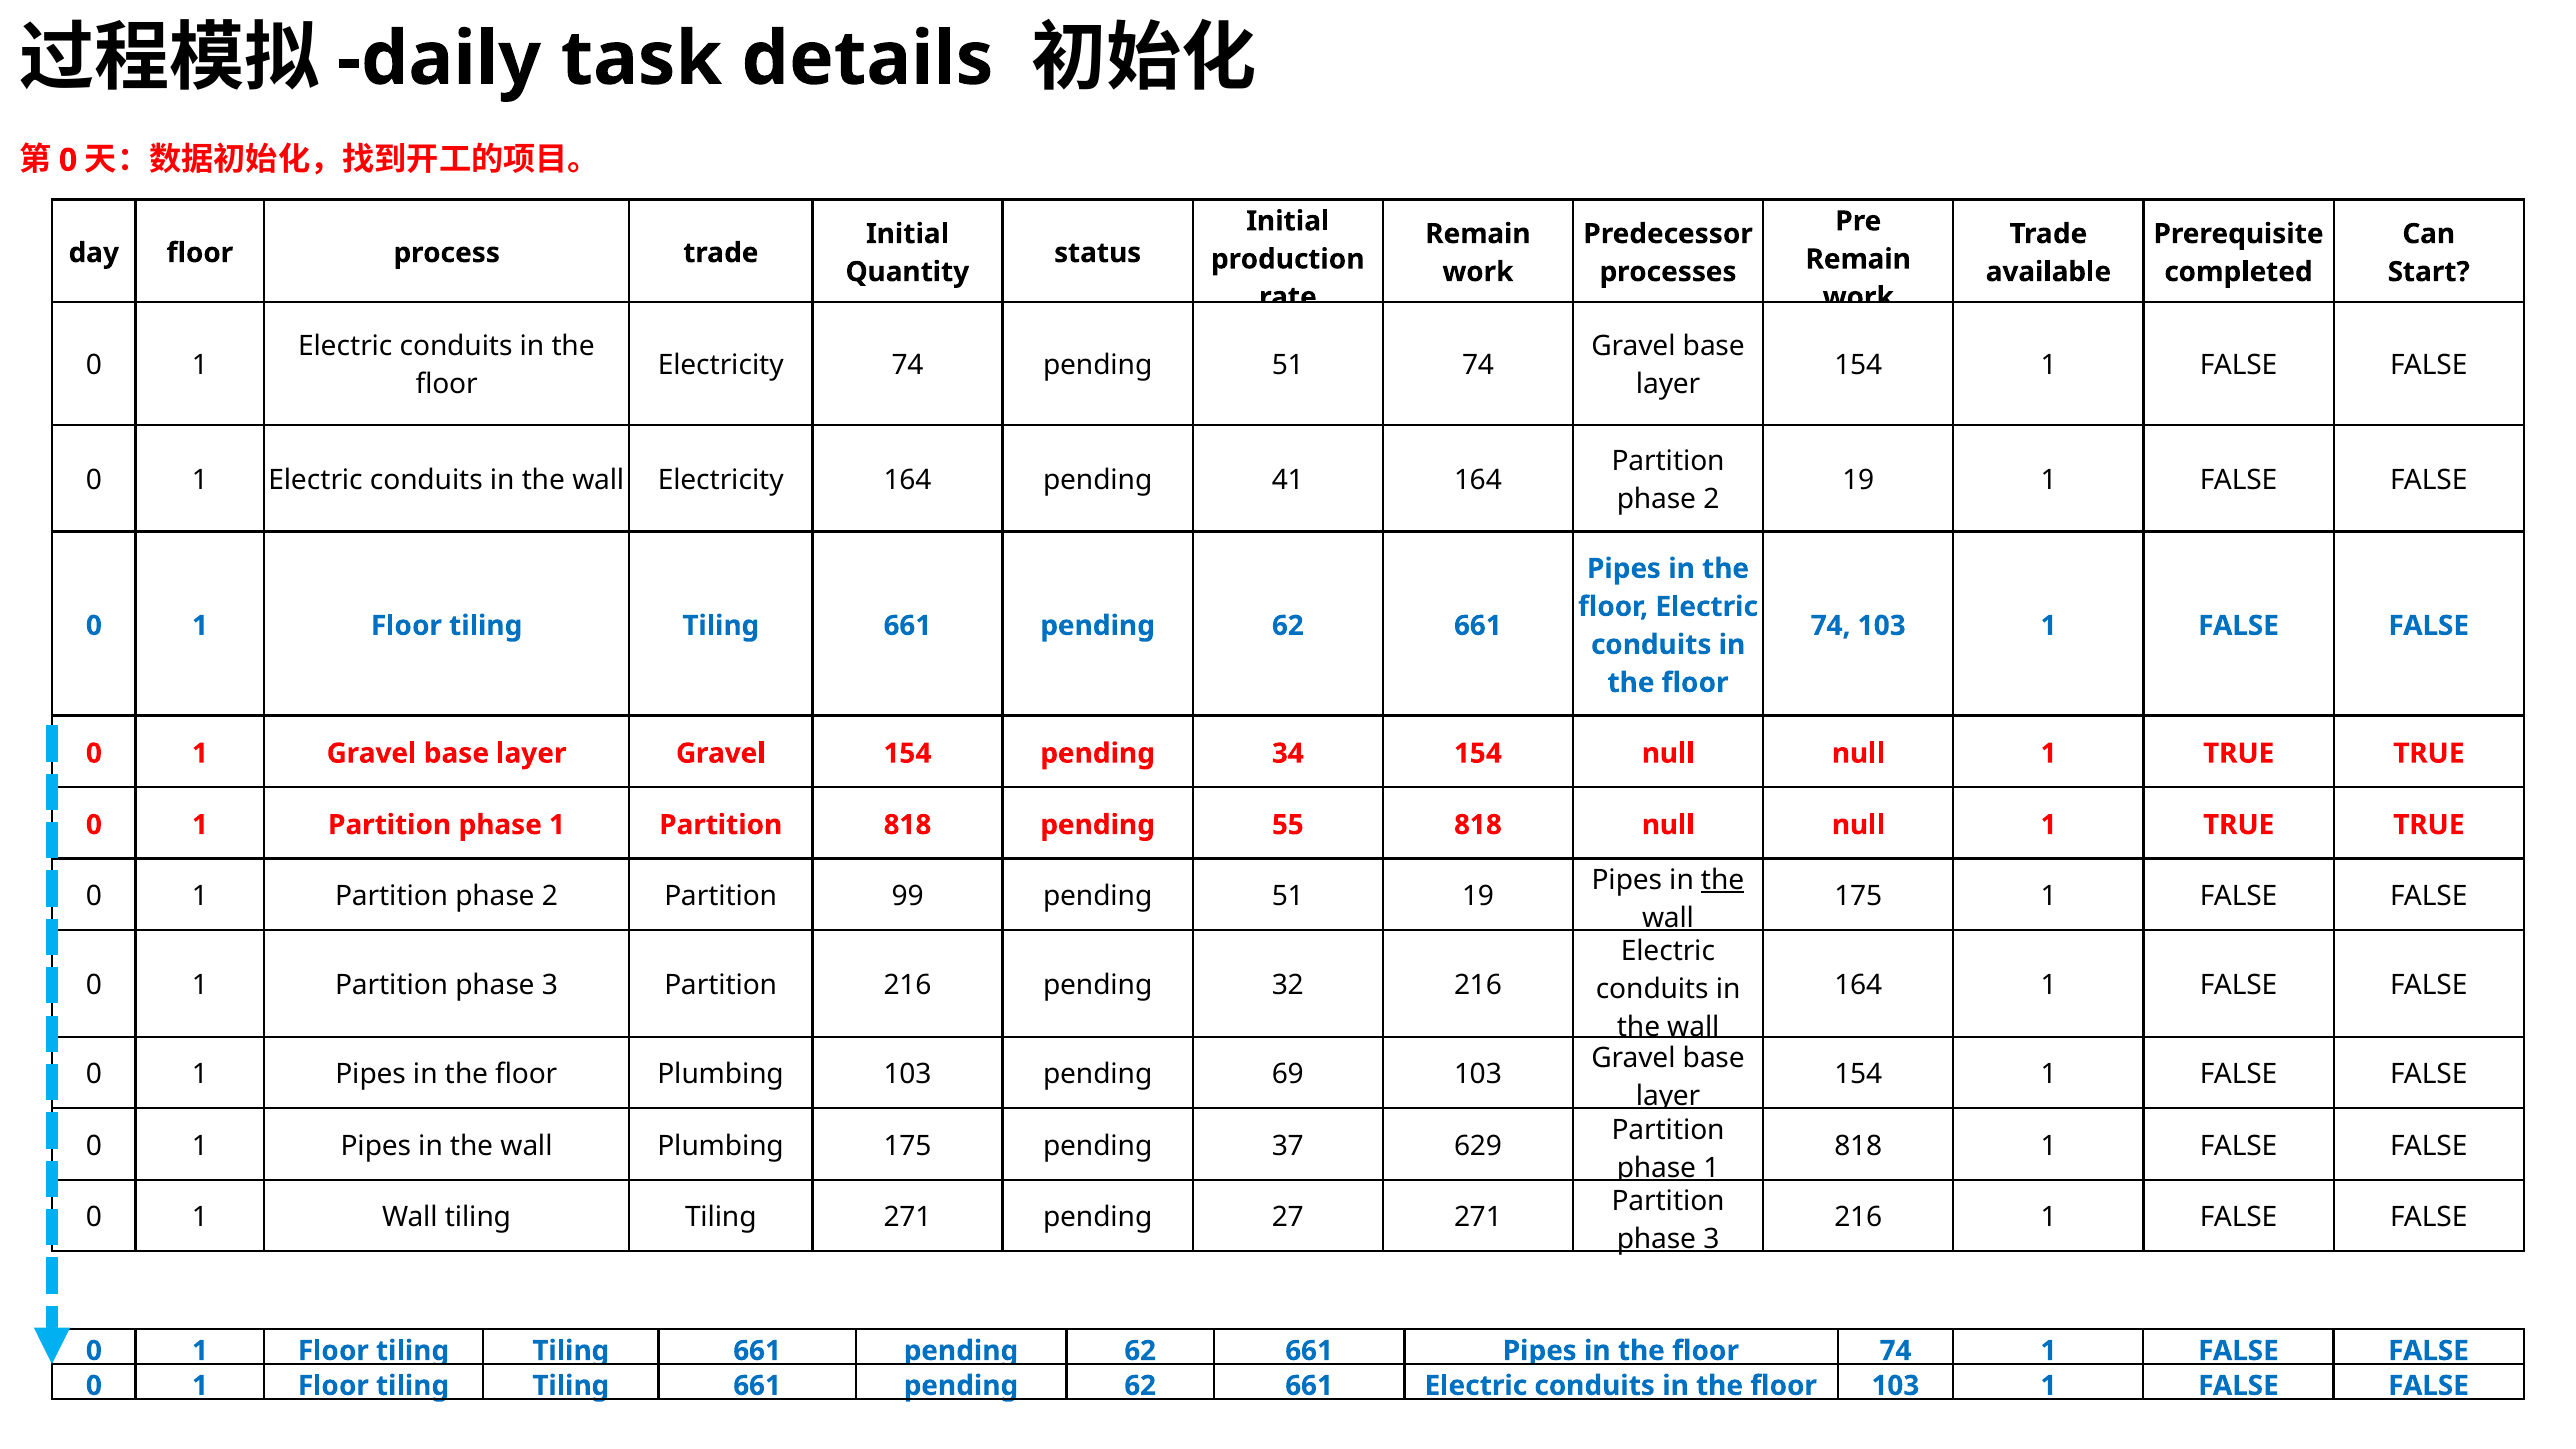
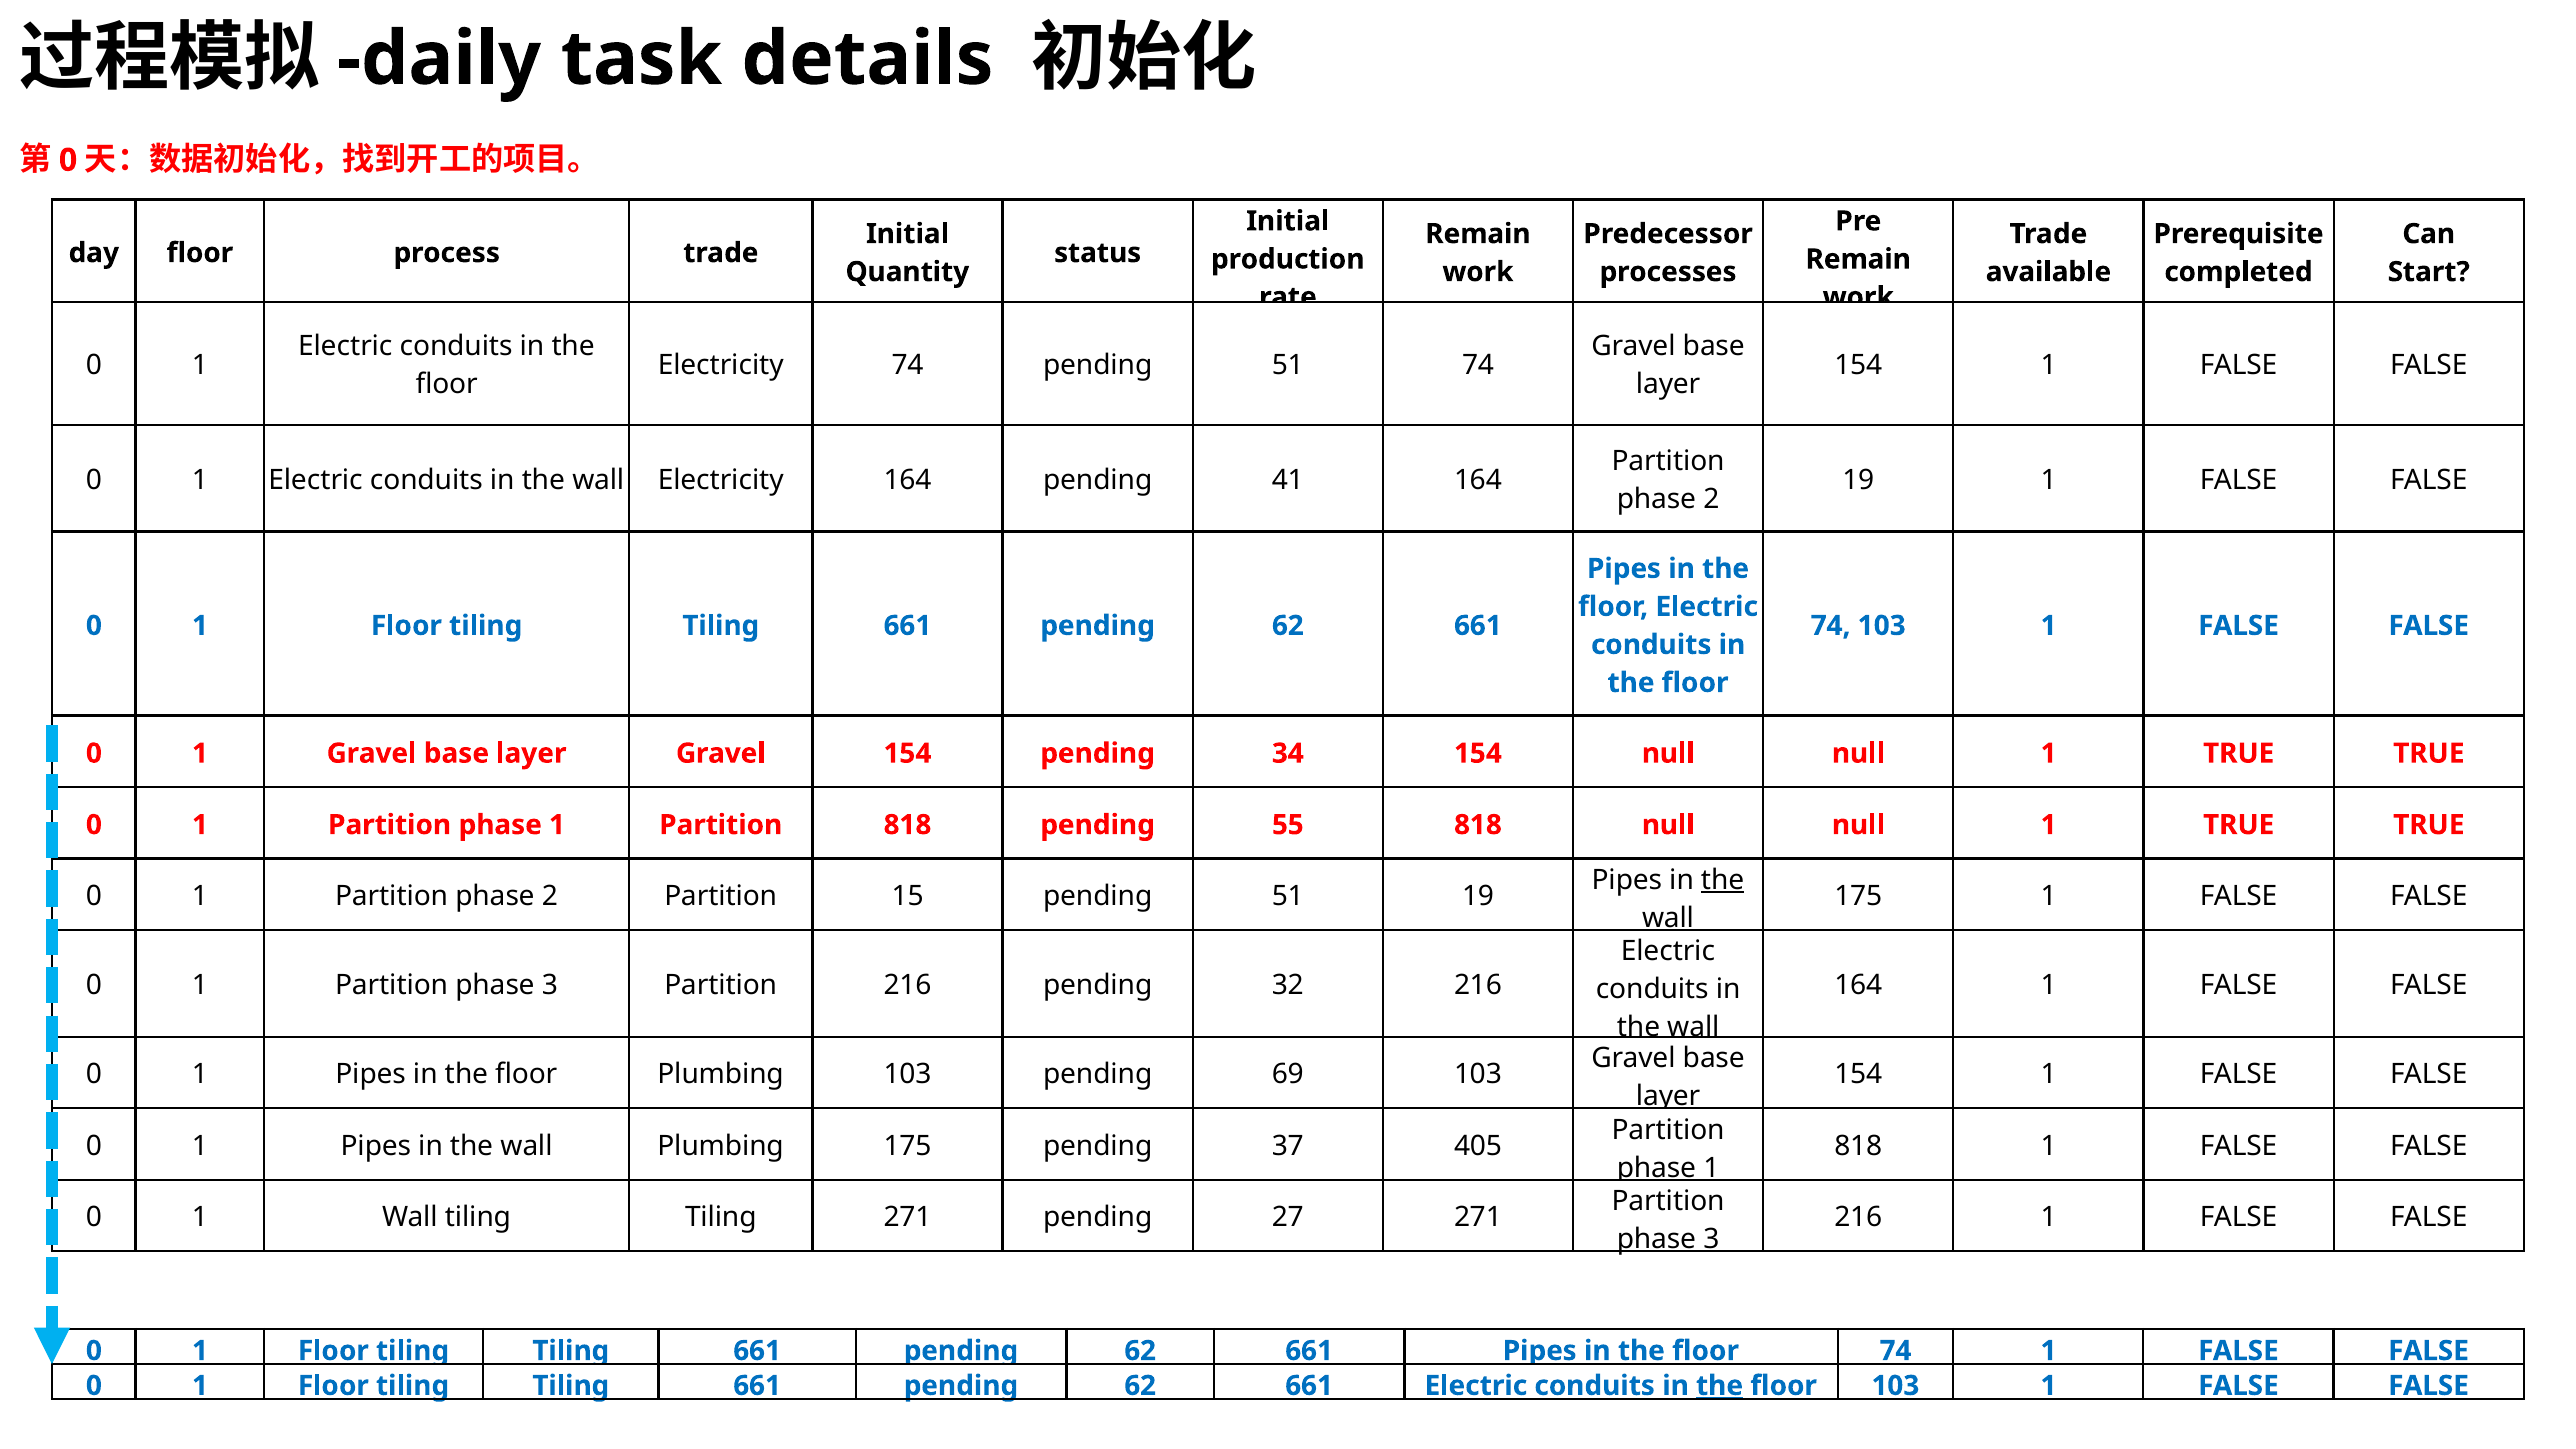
99: 99 -> 15
629: 629 -> 405
the at (1720, 1386) underline: none -> present
